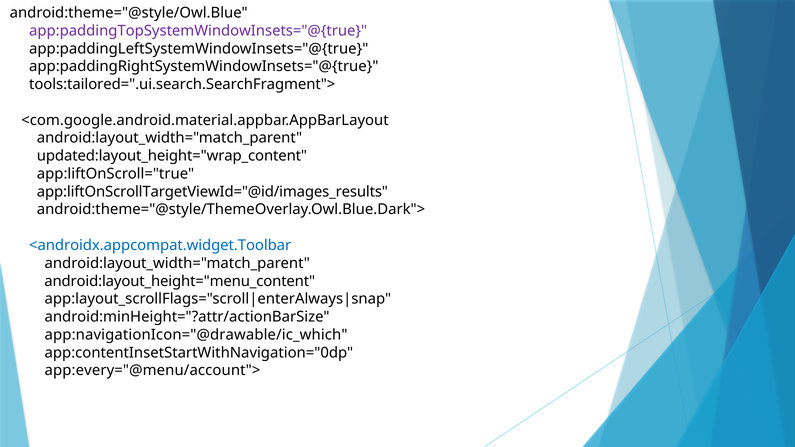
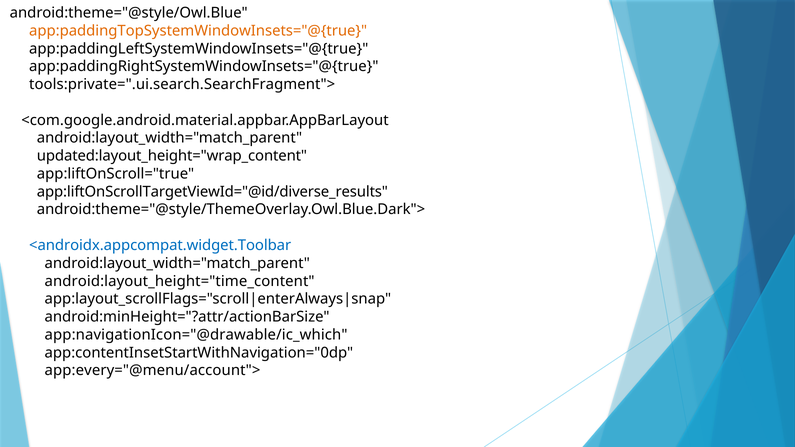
app:paddingTopSystemWindowInsets="@{true colour: purple -> orange
tools:tailored=".ui.search.SearchFragment">: tools:tailored=".ui.search.SearchFragment"> -> tools:private=".ui.search.SearchFragment">
app:liftOnScrollTargetViewId="@id/images_results: app:liftOnScrollTargetViewId="@id/images_results -> app:liftOnScrollTargetViewId="@id/diverse_results
android:layout_height="menu_content: android:layout_height="menu_content -> android:layout_height="time_content
